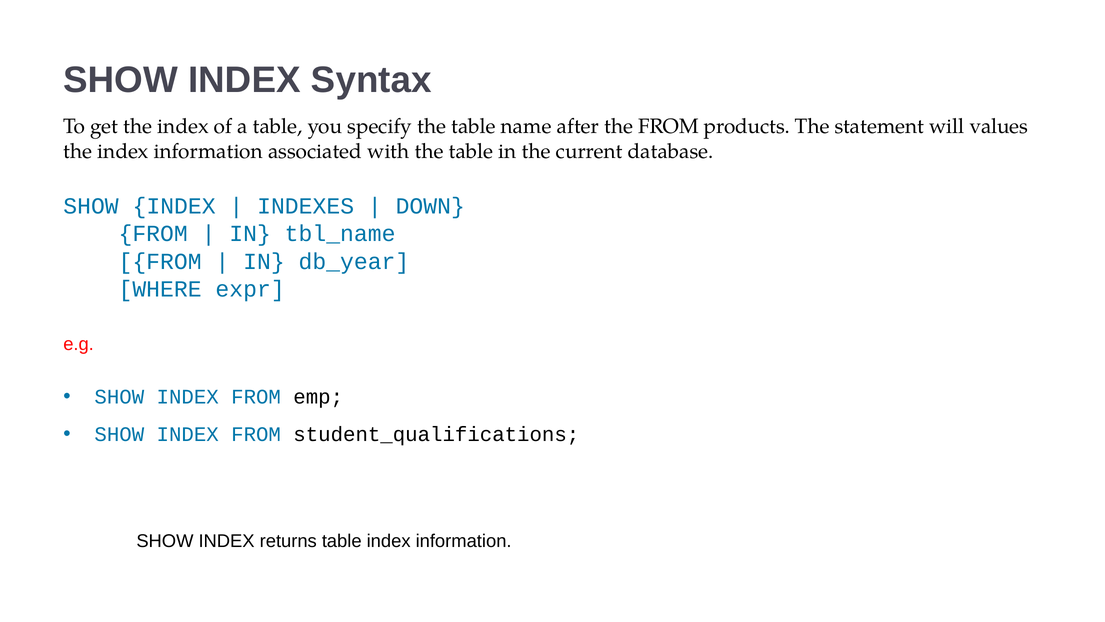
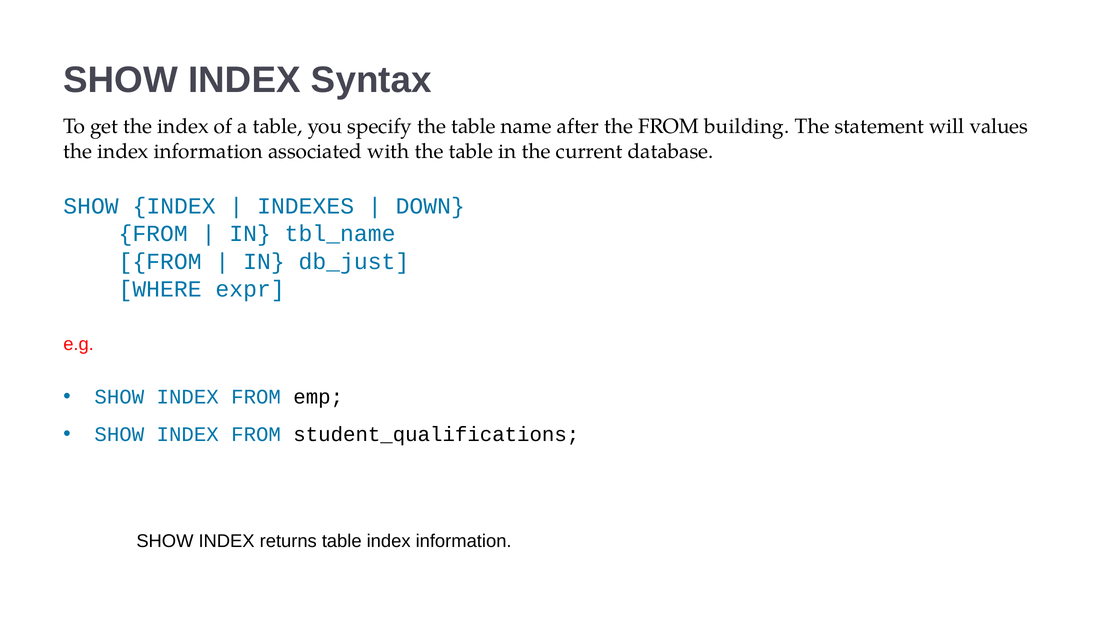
products: products -> building
db_year: db_year -> db_just
